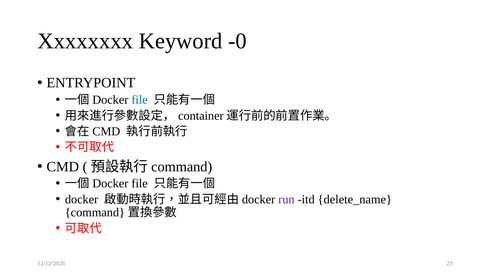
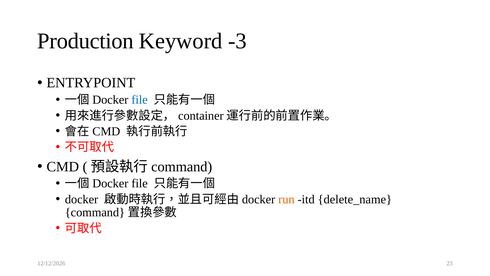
Xxxxxxxx: Xxxxxxxx -> Production
-0: -0 -> -3
run colour: purple -> orange
